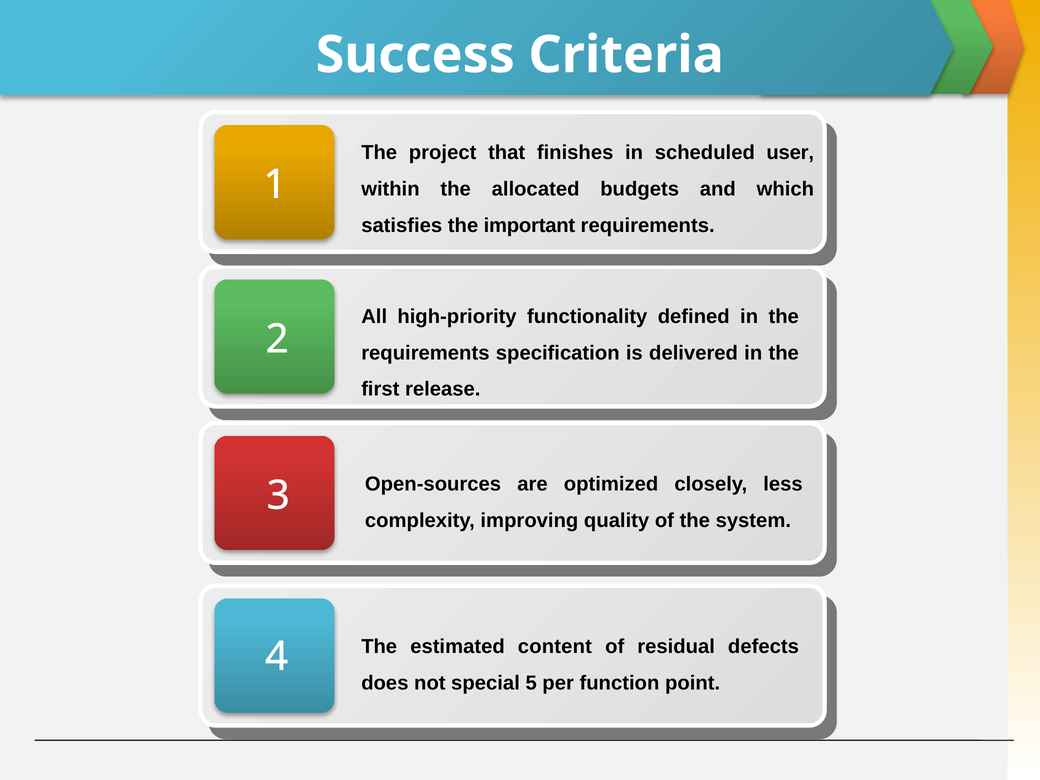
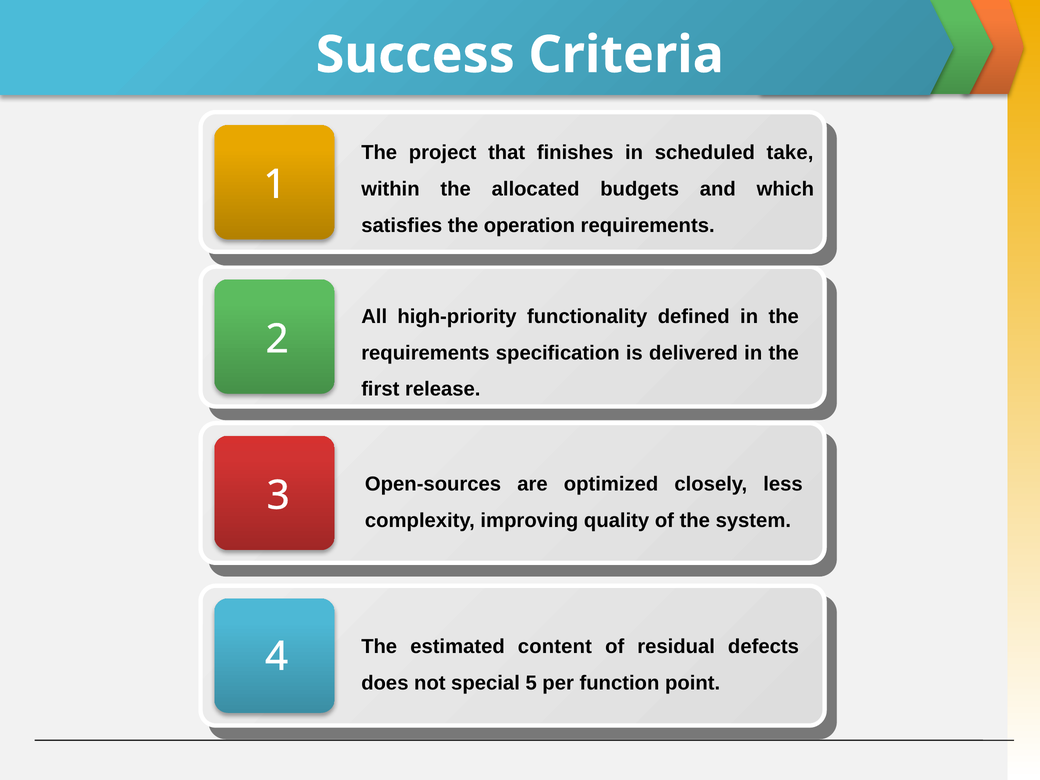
user: user -> take
important: important -> operation
